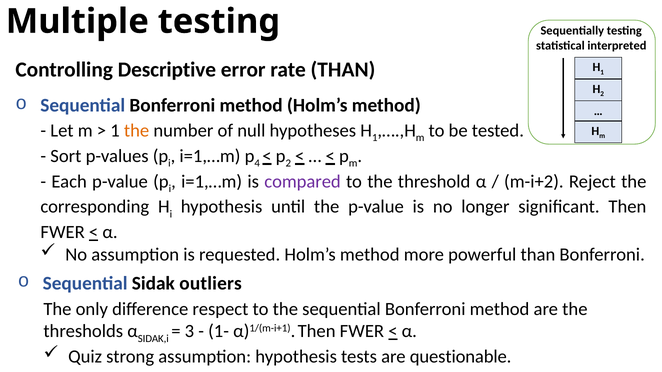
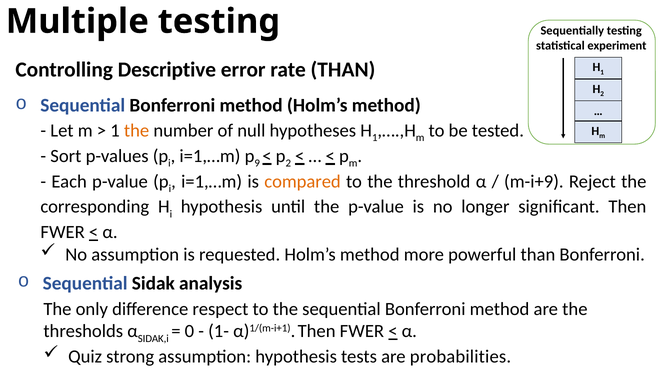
interpreted: interpreted -> experiment
4: 4 -> 9
compared colour: purple -> orange
m-i+2: m-i+2 -> m-i+9
outliers: outliers -> analysis
3: 3 -> 0
questionable: questionable -> probabilities
